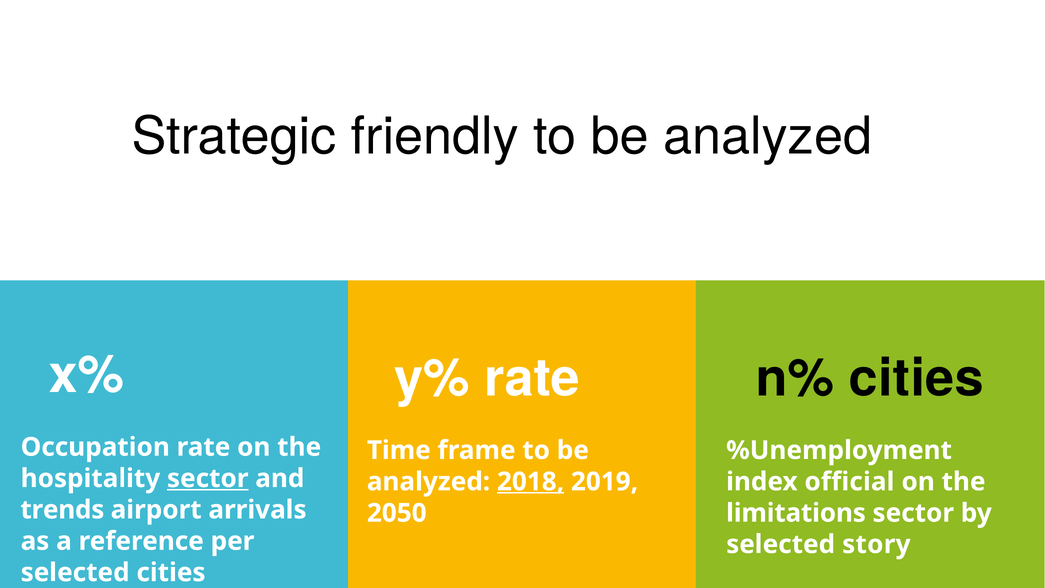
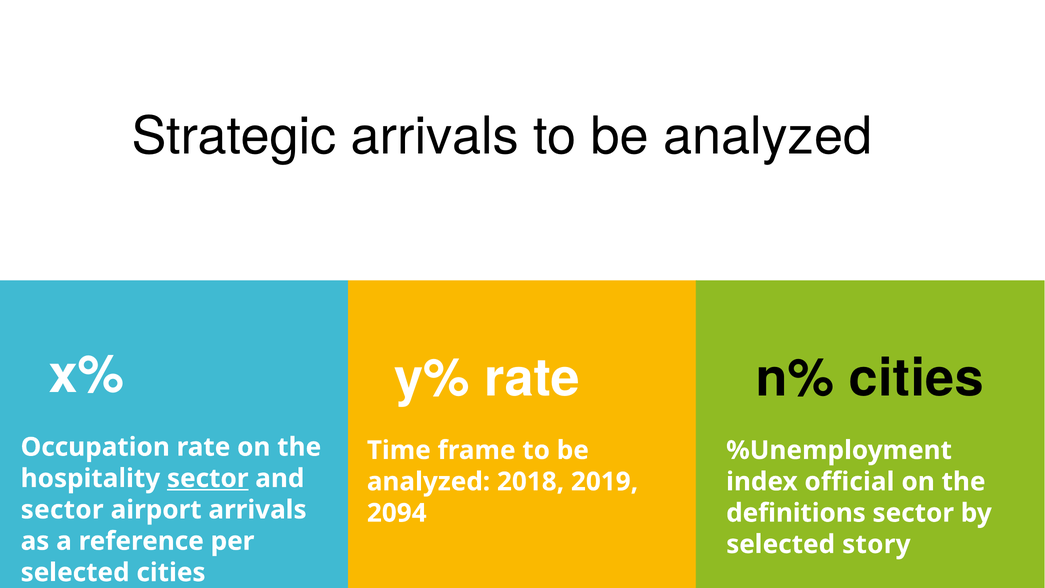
Strategic friendly: friendly -> arrivals
2018 underline: present -> none
trends at (62, 510): trends -> sector
2050: 2050 -> 2094
limitations: limitations -> definitions
